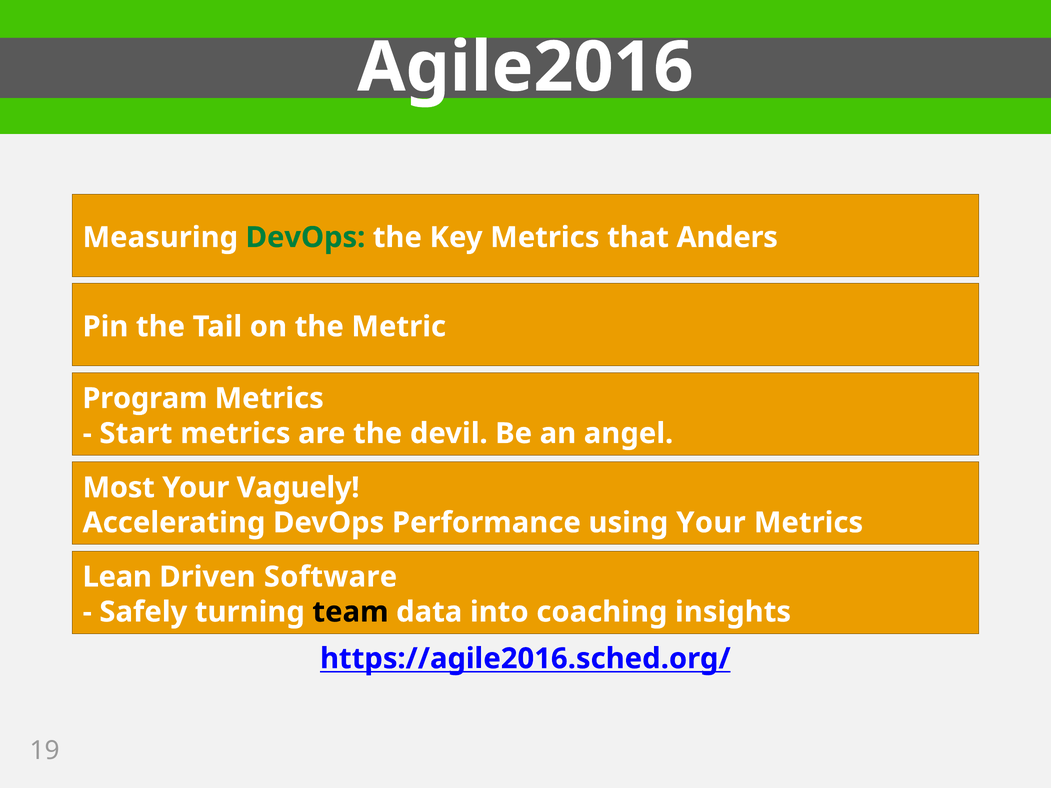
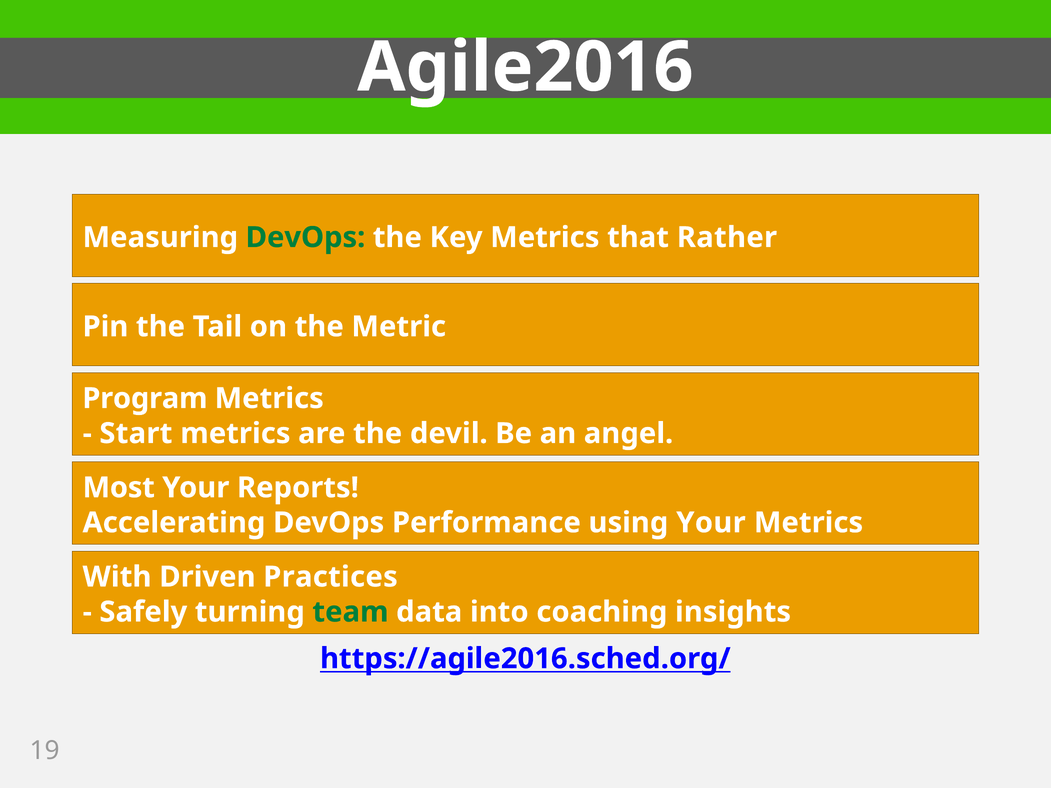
Anders: Anders -> Rather
Vaguely: Vaguely -> Reports
Lean: Lean -> With
Software: Software -> Practices
team colour: black -> green
